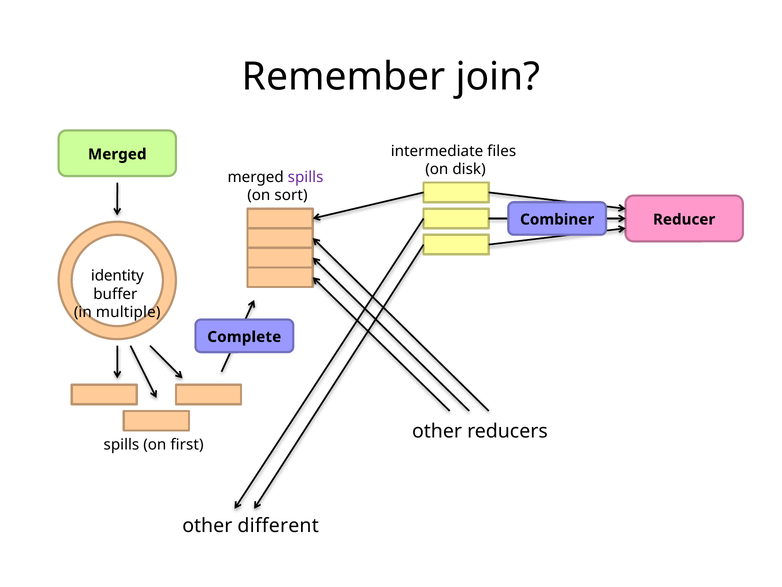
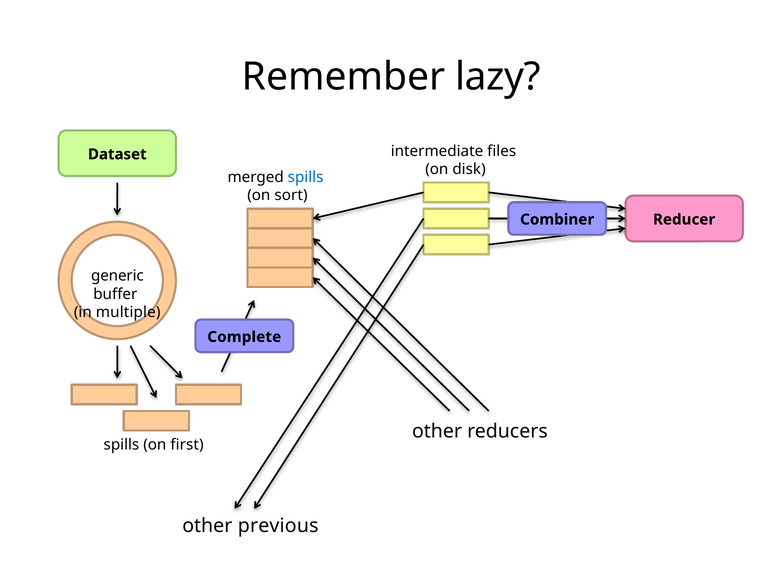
join: join -> lazy
Merged at (117, 154): Merged -> Dataset
spills at (306, 177) colour: purple -> blue
identity: identity -> generic
different: different -> previous
